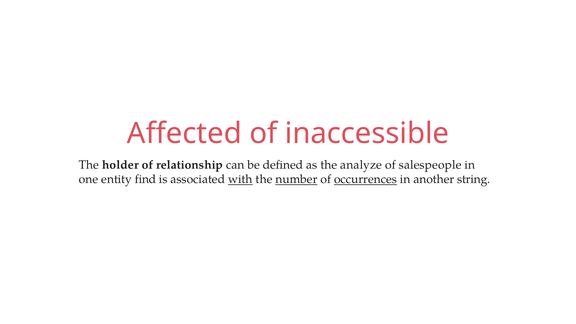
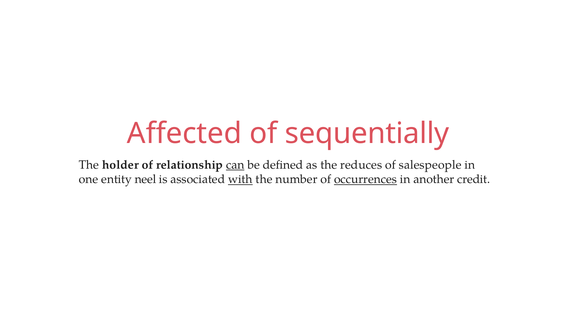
inaccessible: inaccessible -> sequentially
can underline: none -> present
analyze: analyze -> reduces
find: find -> neel
number underline: present -> none
string: string -> credit
